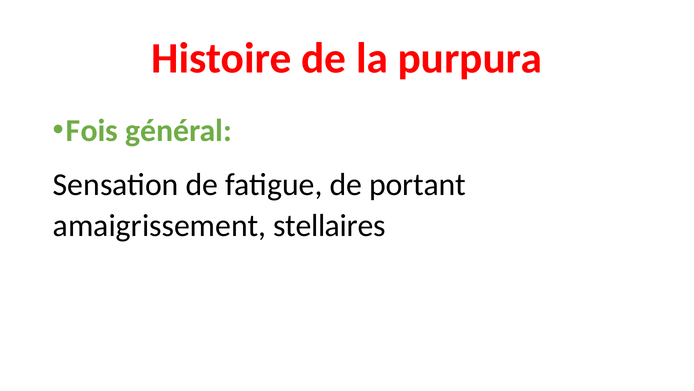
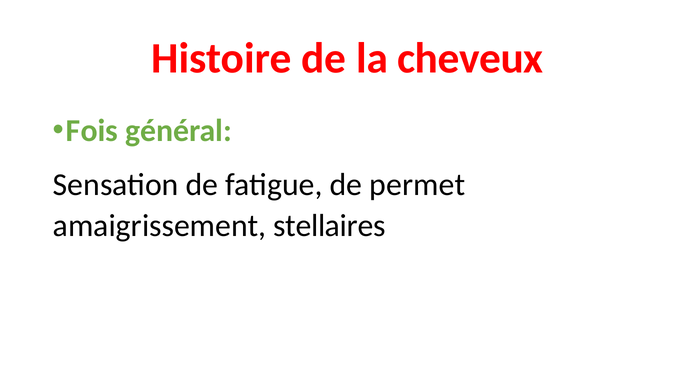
purpura: purpura -> cheveux
portant: portant -> permet
